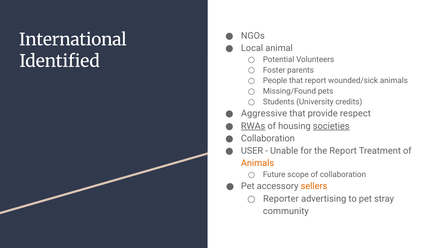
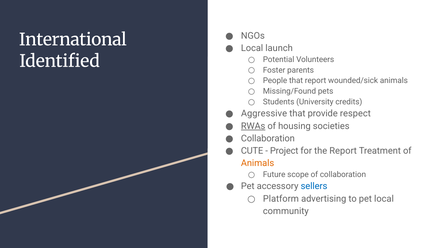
animal: animal -> launch
societies underline: present -> none
USER: USER -> CUTE
Unable: Unable -> Project
sellers colour: orange -> blue
Reporter: Reporter -> Platform
pet stray: stray -> local
